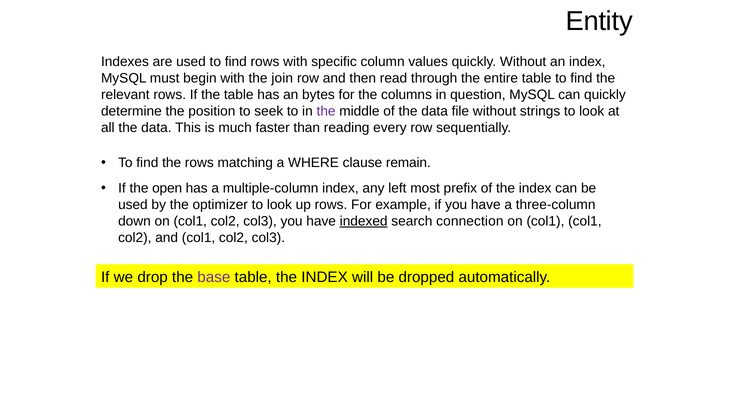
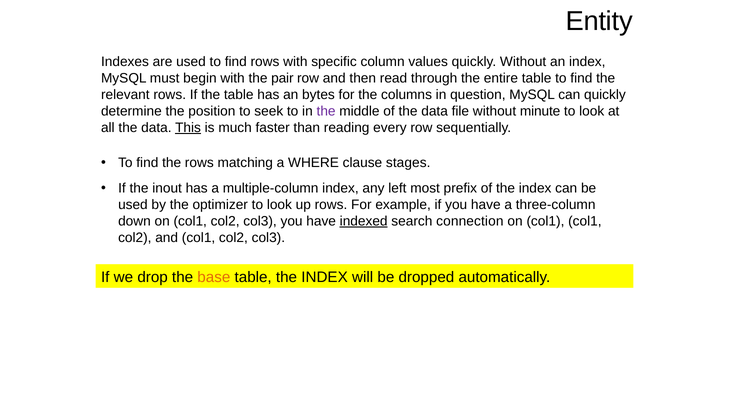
join: join -> pair
strings: strings -> minute
This underline: none -> present
remain: remain -> stages
open: open -> inout
base colour: purple -> orange
